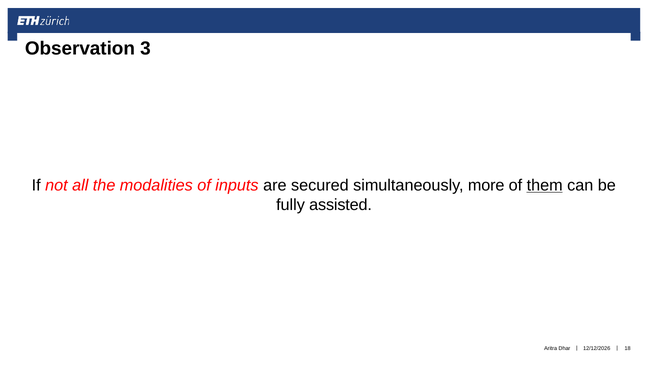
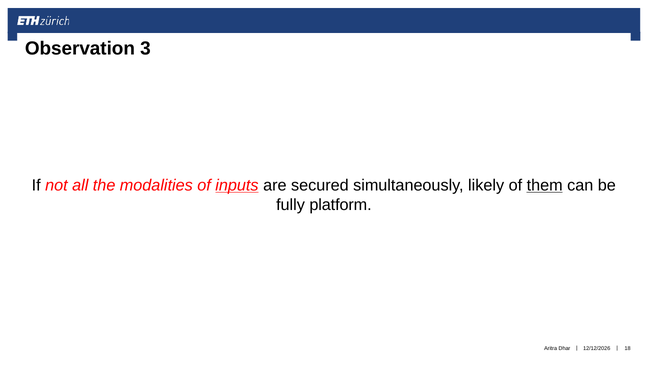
inputs underline: none -> present
more: more -> likely
assisted: assisted -> platform
